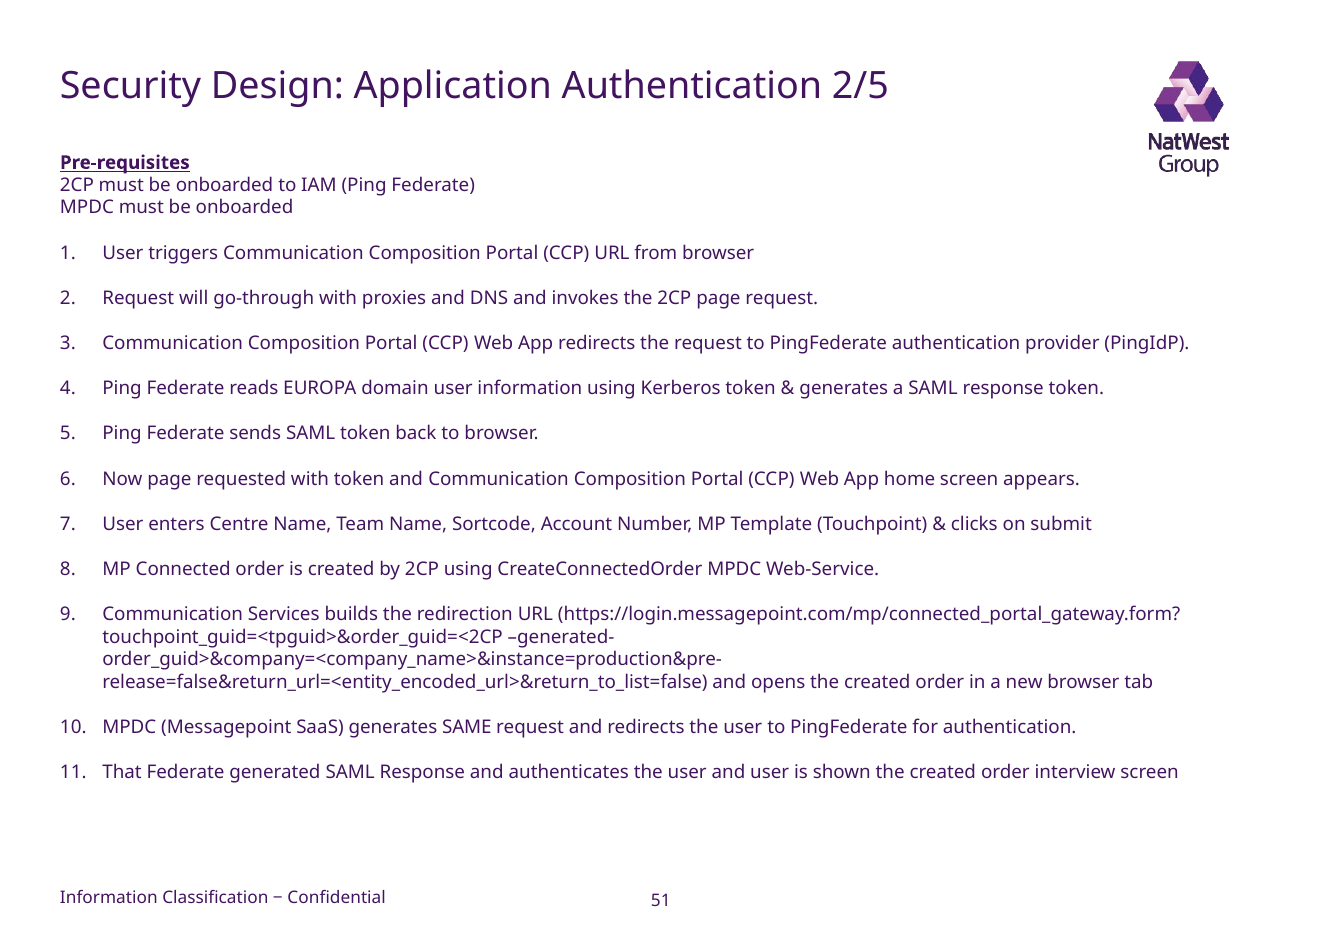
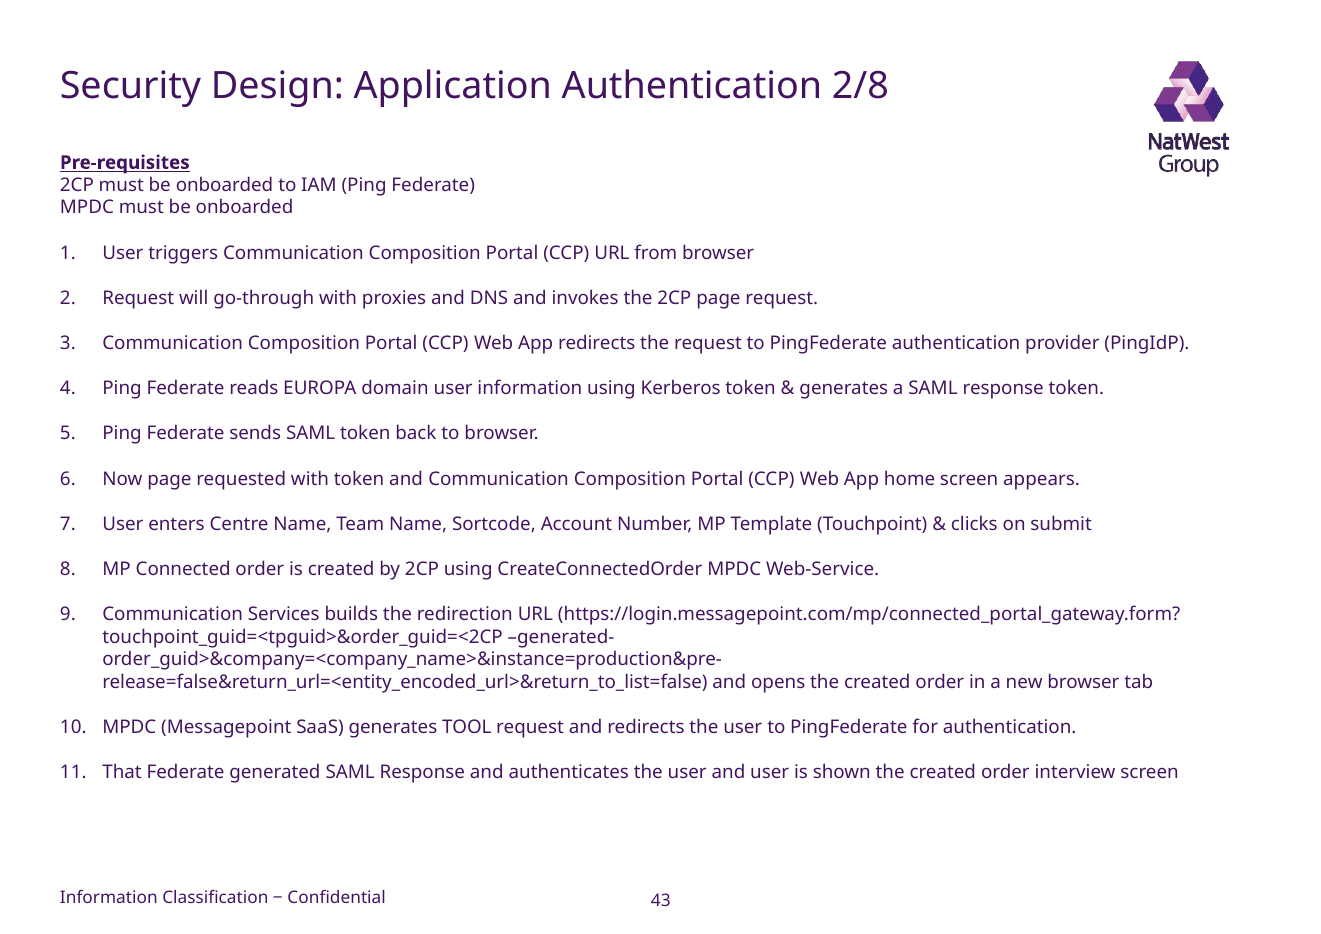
2/5: 2/5 -> 2/8
SAME: SAME -> TOOL
51: 51 -> 43
